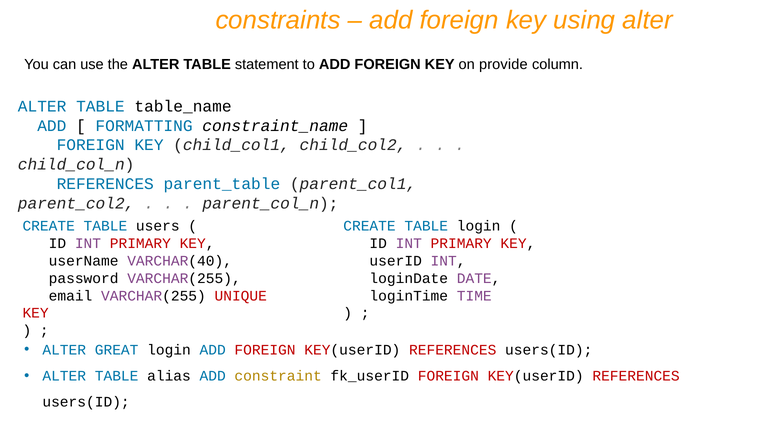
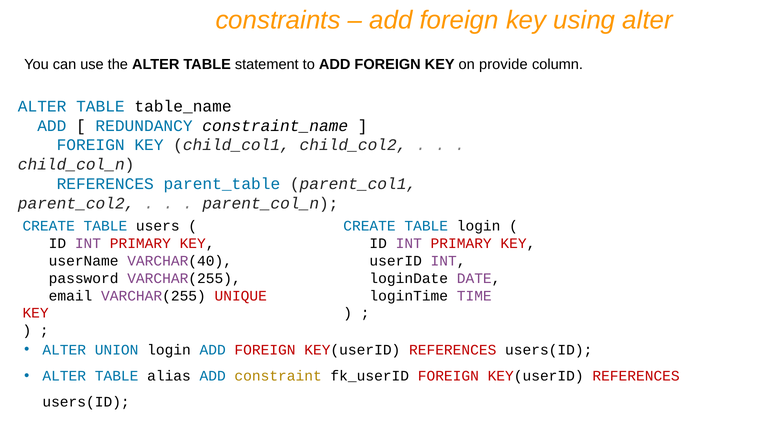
FORMATTING: FORMATTING -> REDUNDANCY
GREAT: GREAT -> UNION
